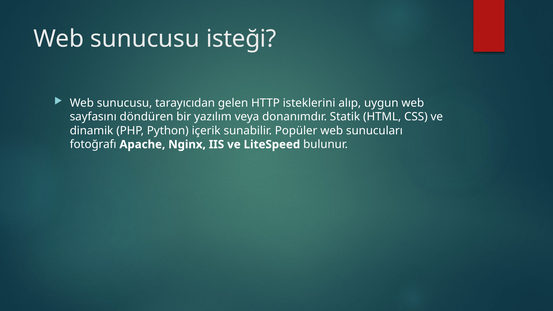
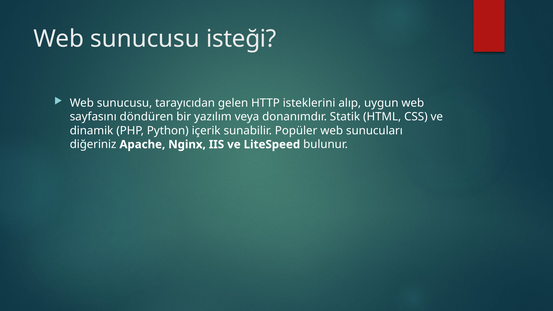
fotoğrafı: fotoğrafı -> diğeriniz
